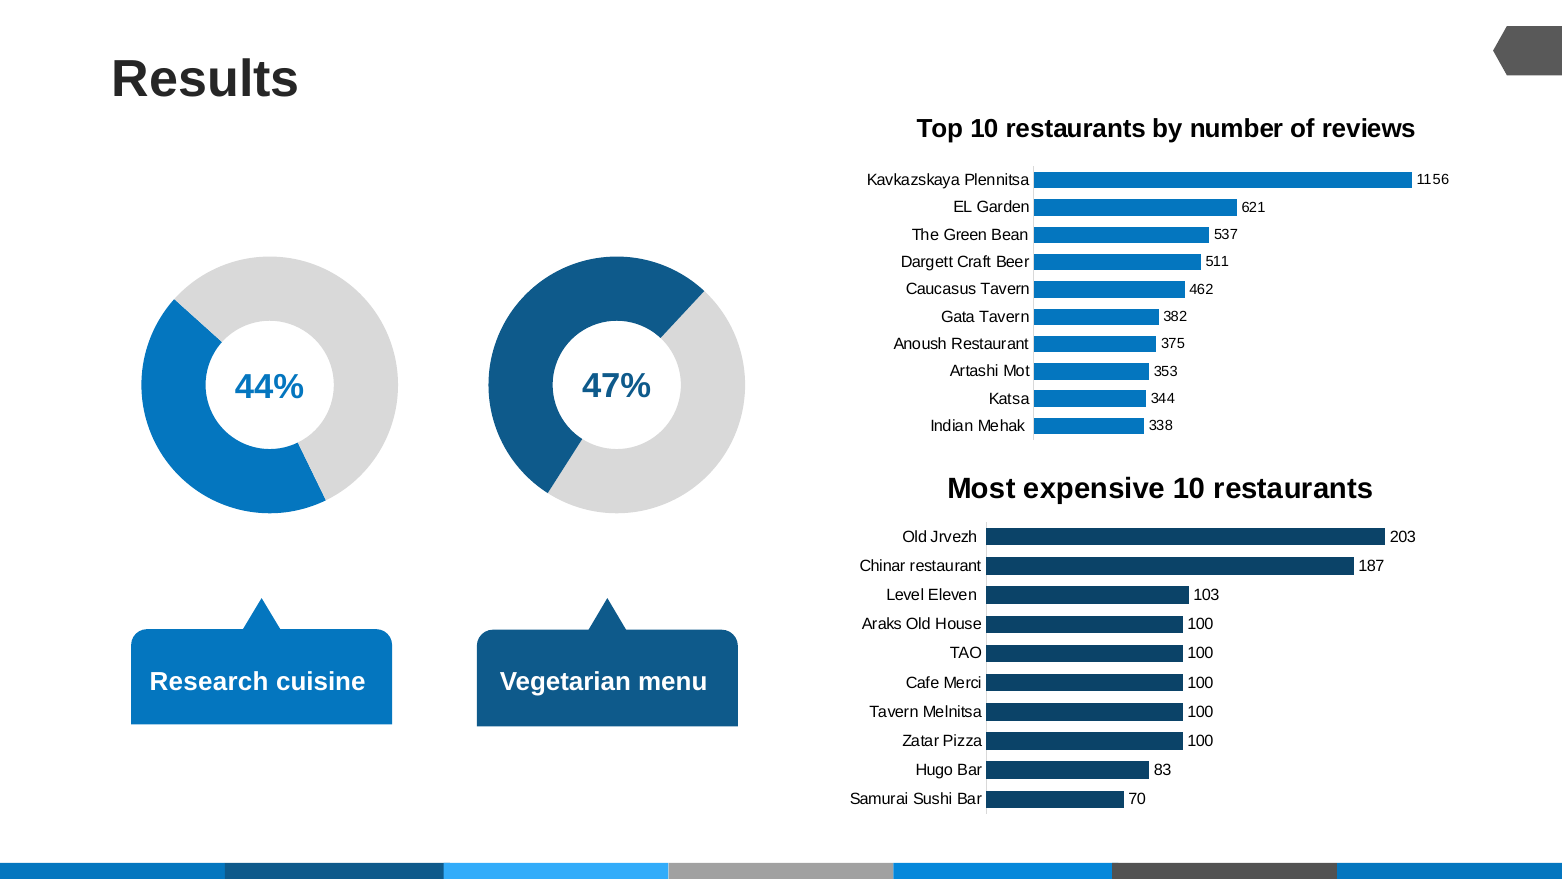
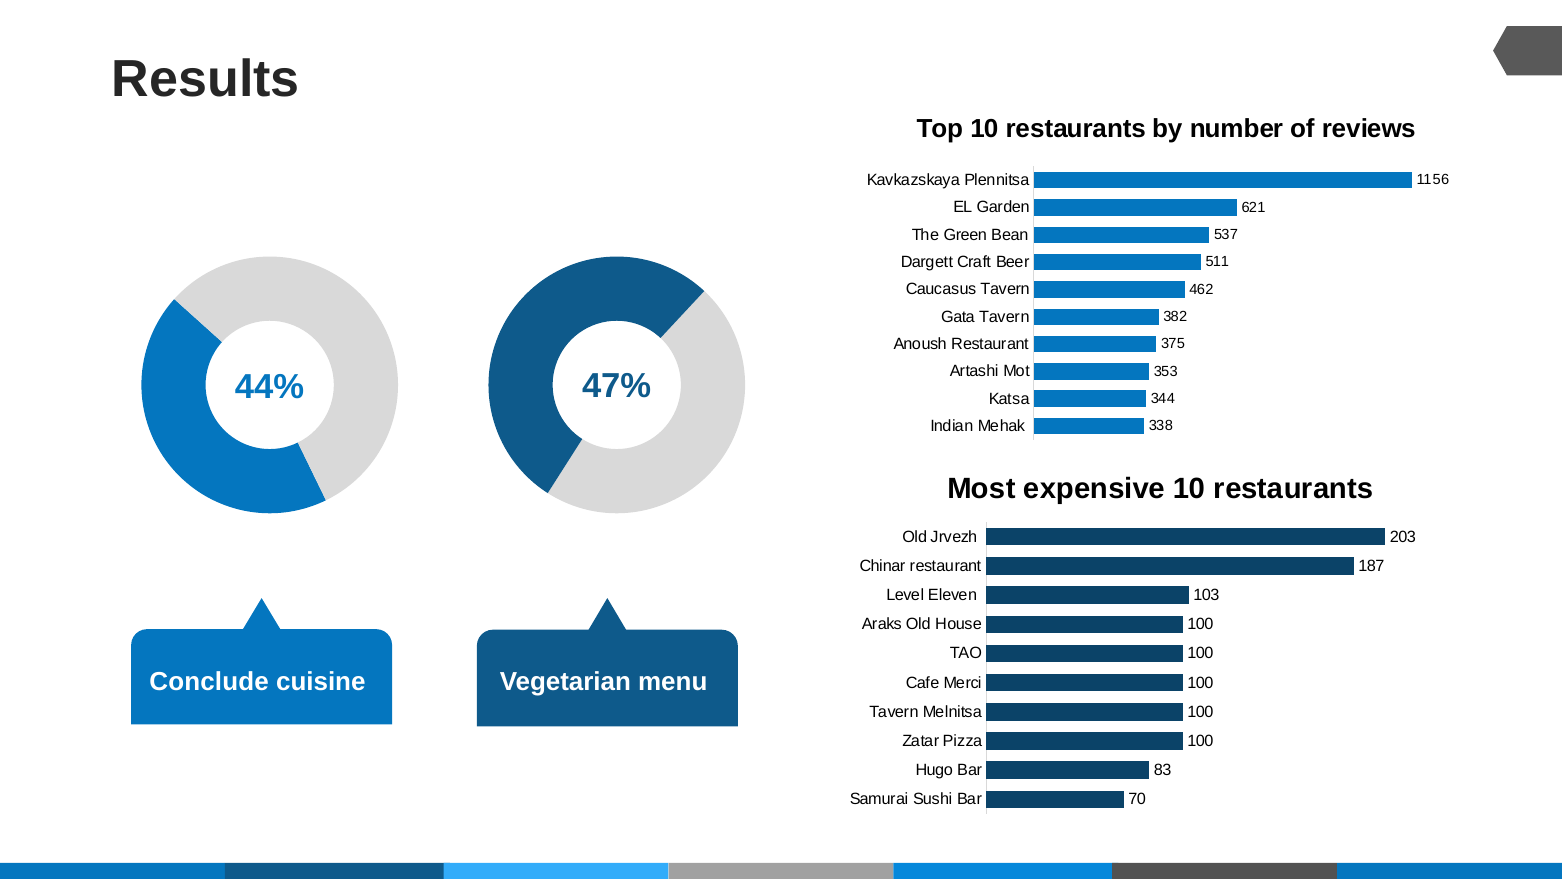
Research: Research -> Conclude
